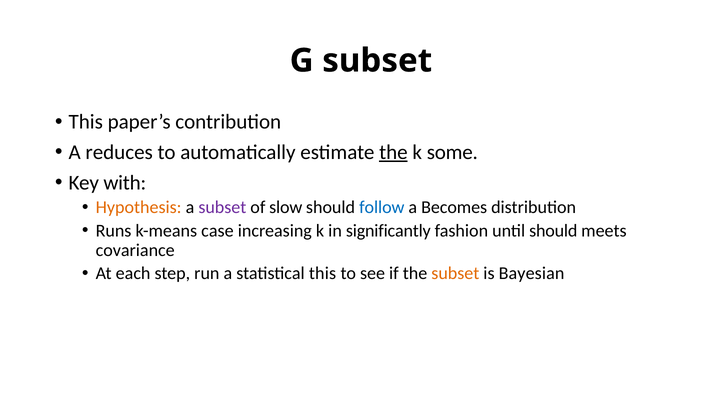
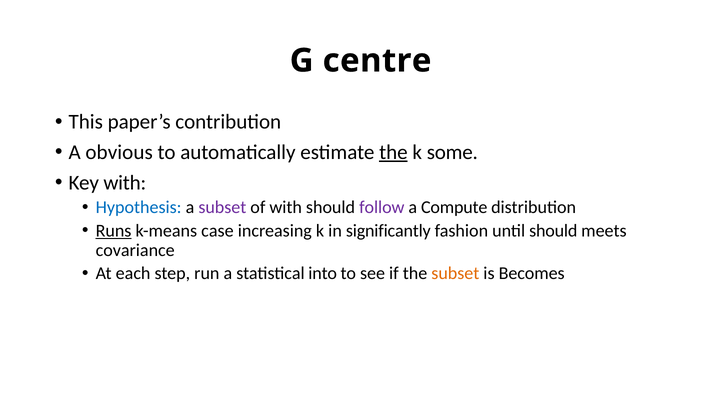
G subset: subset -> centre
reduces: reduces -> obvious
Hypothesis colour: orange -> blue
of slow: slow -> with
follow colour: blue -> purple
Becomes: Becomes -> Compute
Runs underline: none -> present
statistical this: this -> into
Bayesian: Bayesian -> Becomes
